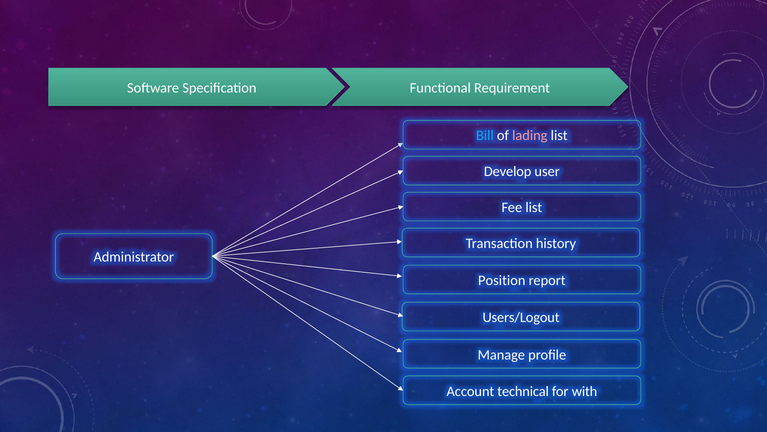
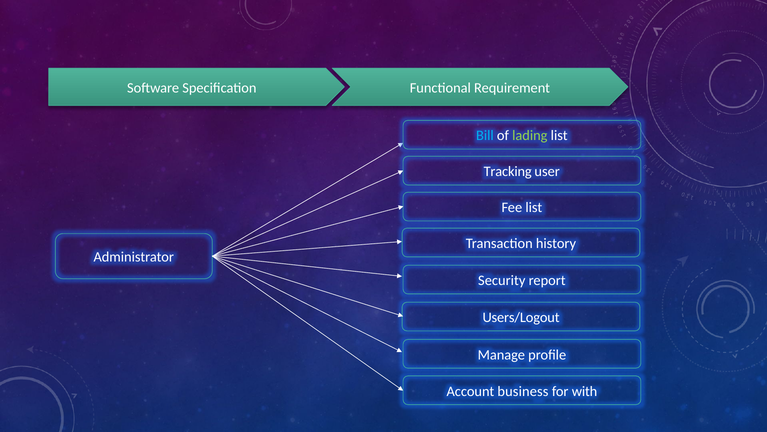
lading colour: pink -> light green
Develop: Develop -> Tracking
Position: Position -> Security
technical: technical -> business
